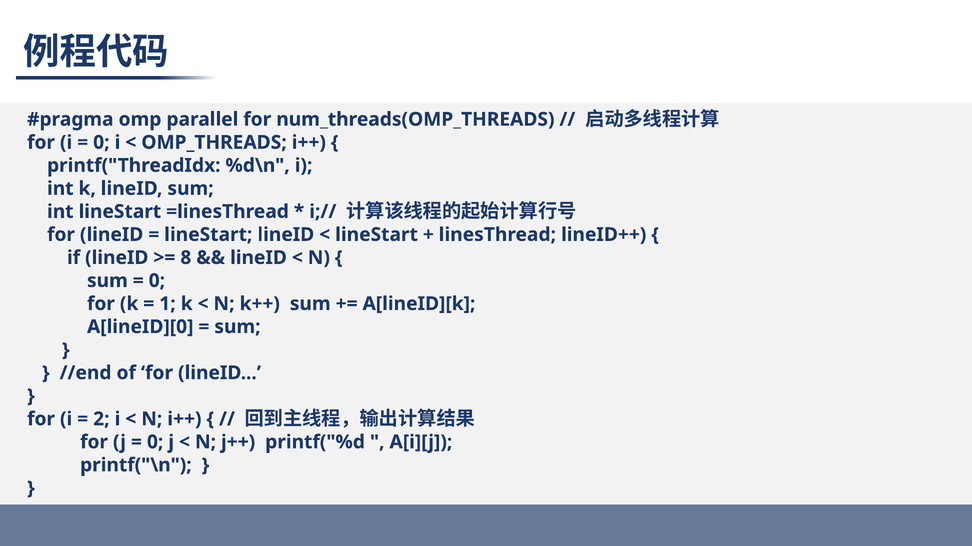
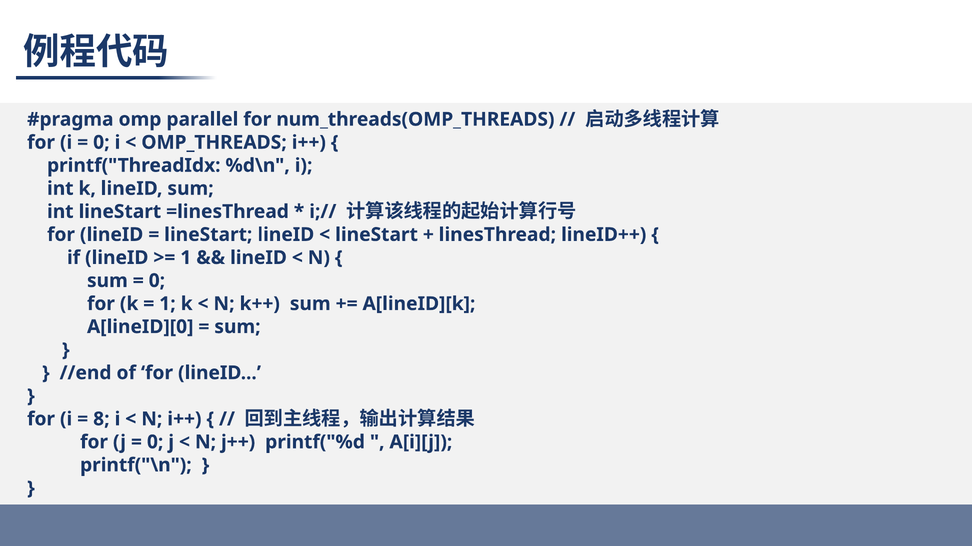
8 at (186, 258): 8 -> 1
2: 2 -> 8
